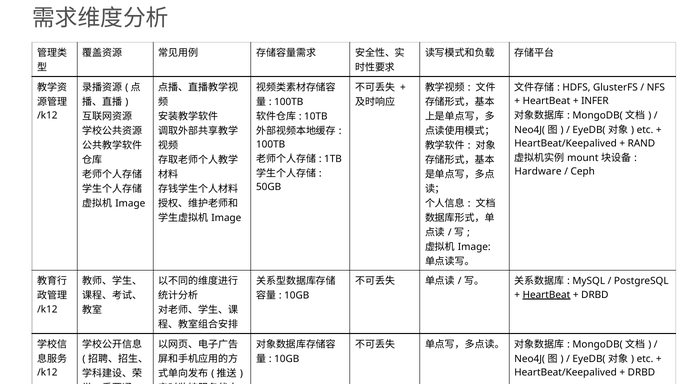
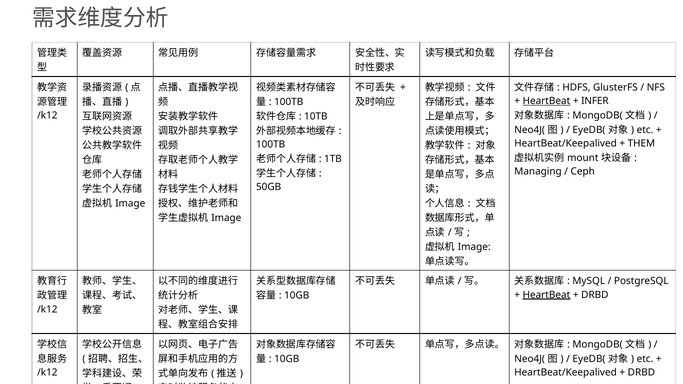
HeartBeat at (546, 101) underline: none -> present
RAND: RAND -> THEM
Hardware: Hardware -> Managing
